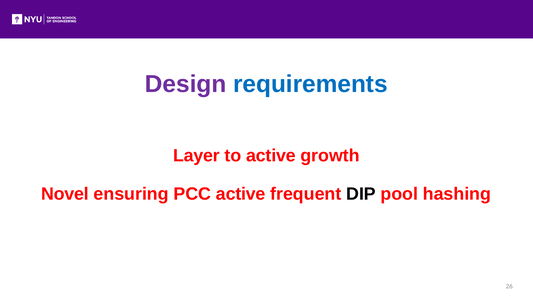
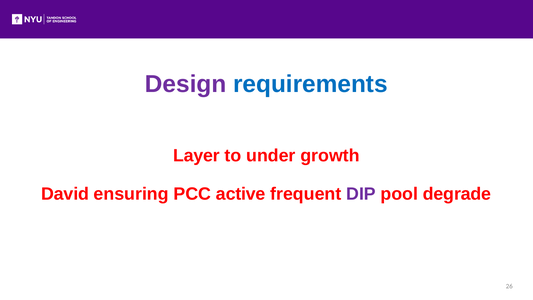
to active: active -> under
Novel: Novel -> David
DIP colour: black -> purple
hashing: hashing -> degrade
